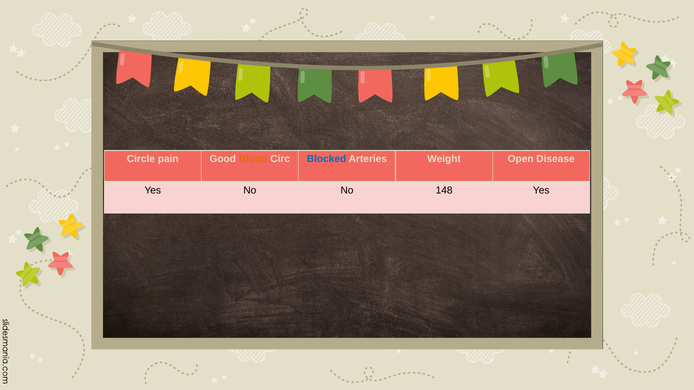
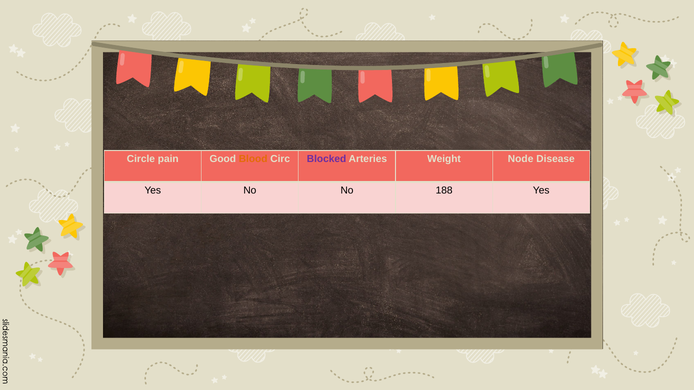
Blocked colour: blue -> purple
Open: Open -> Node
148: 148 -> 188
